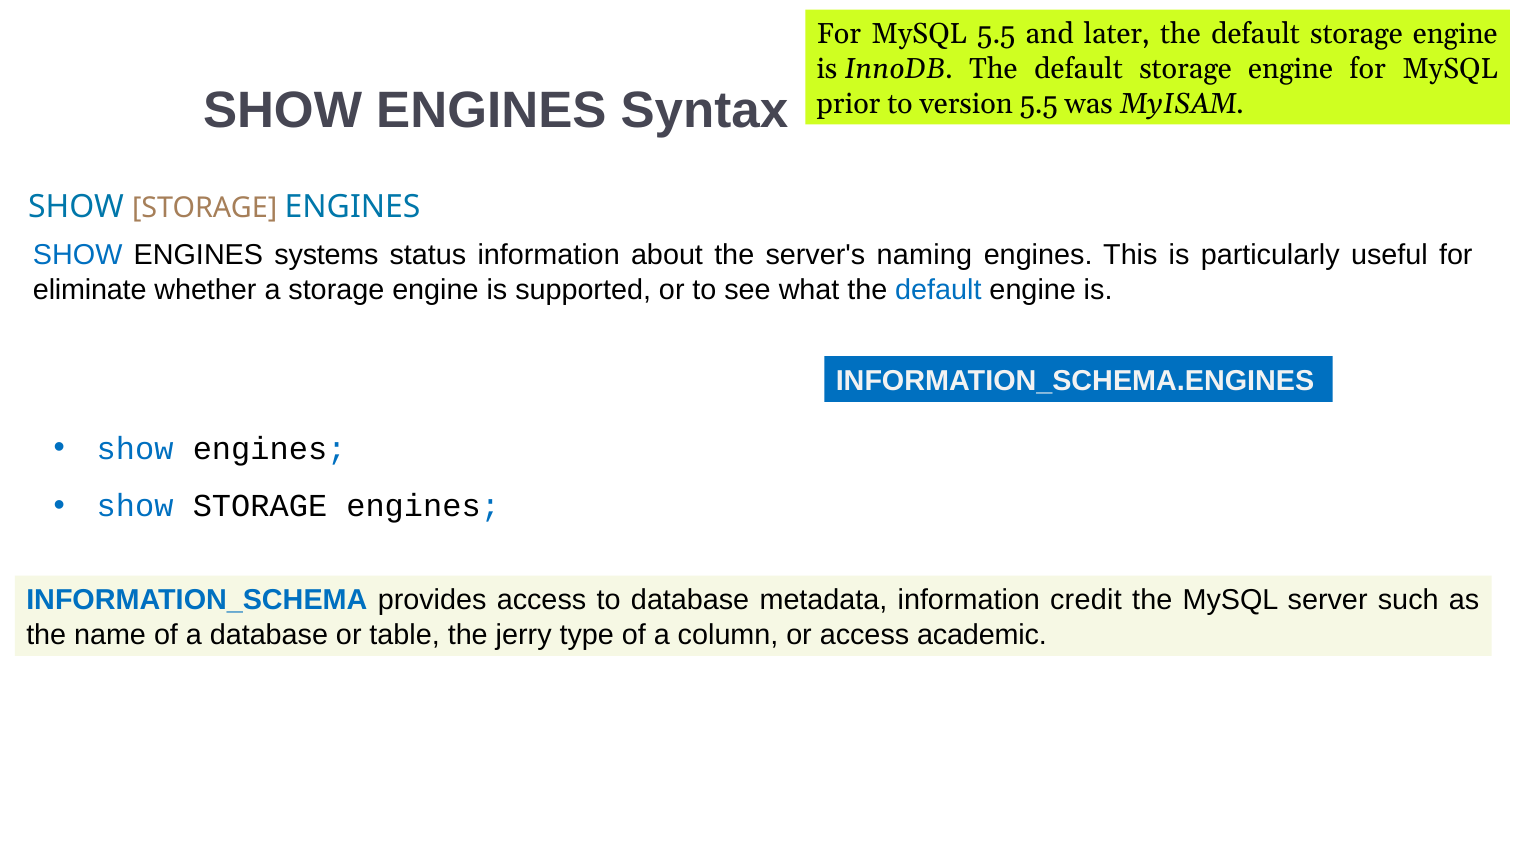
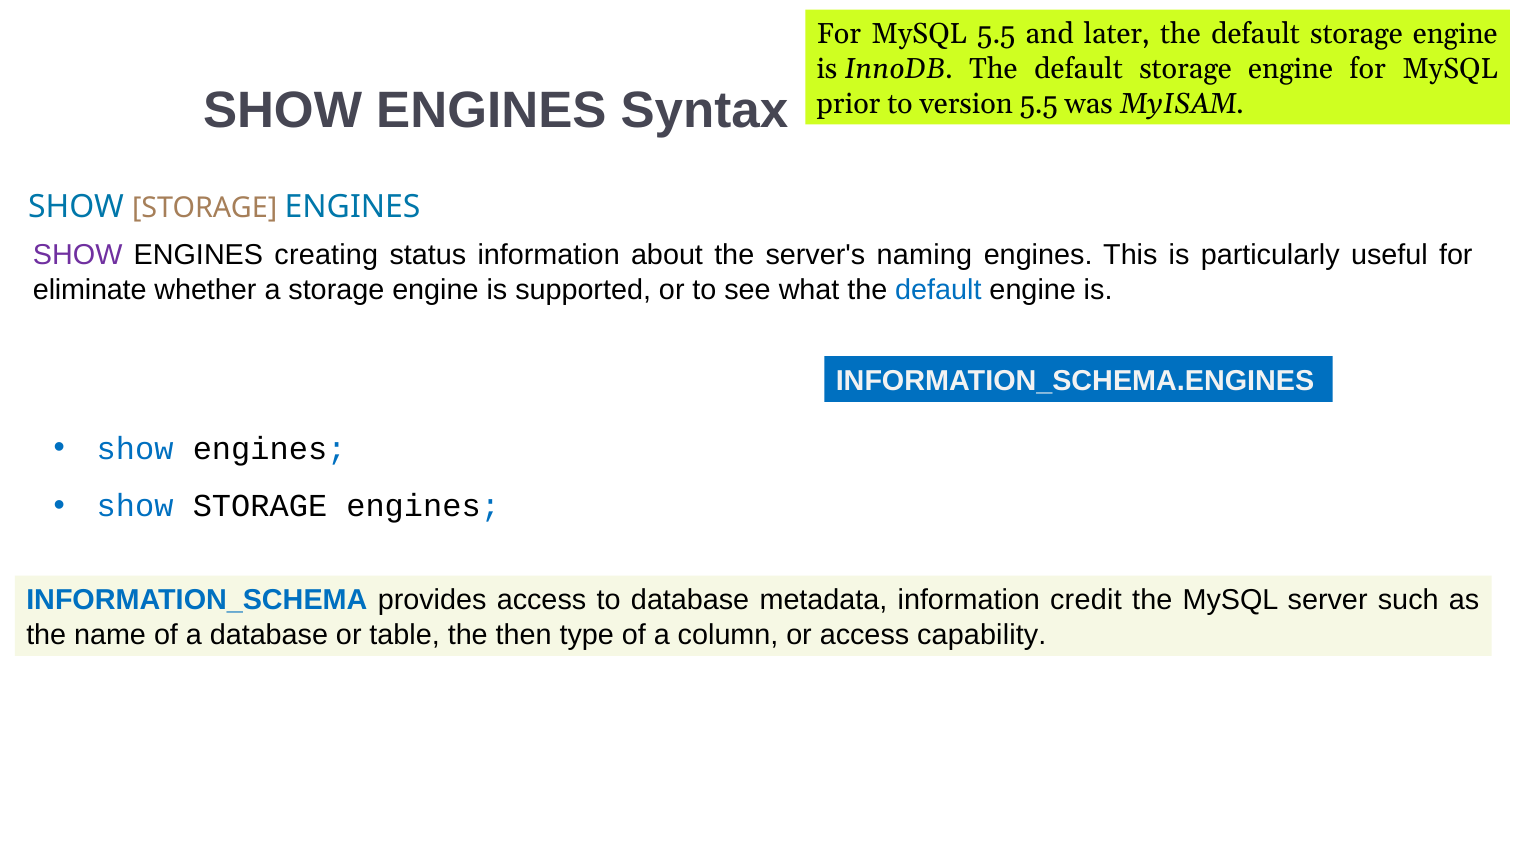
SHOW at (78, 255) colour: blue -> purple
systems: systems -> creating
jerry: jerry -> then
academic: academic -> capability
